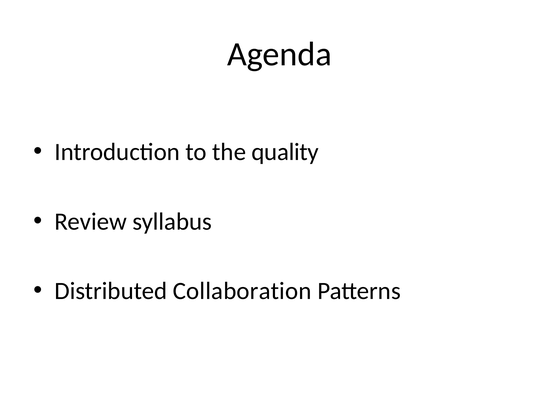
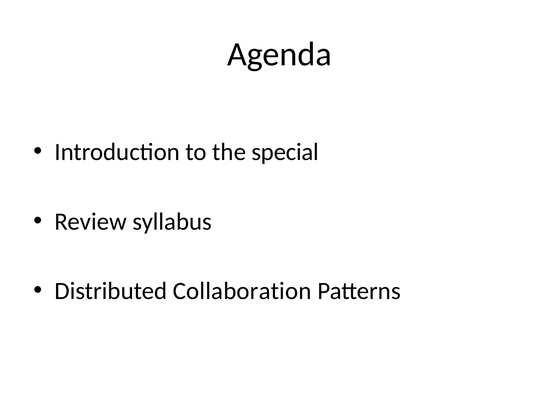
quality: quality -> special
